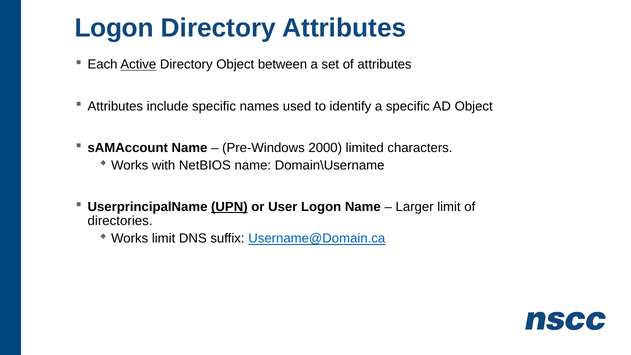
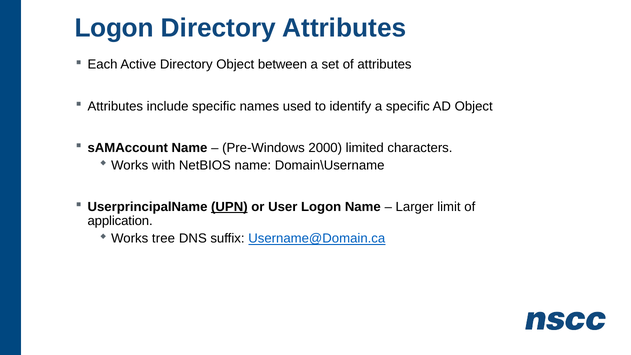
Active underline: present -> none
directories: directories -> application
Works limit: limit -> tree
